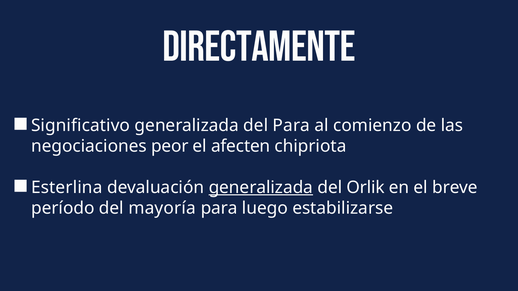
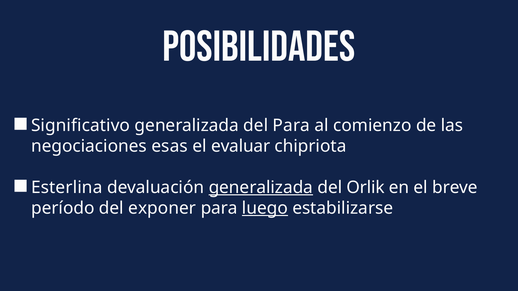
DIRECTAMENTE: DIRECTAMENTE -> POSIBILIDADES
peor: peor -> esas
afecten: afecten -> evaluar
mayoría: mayoría -> exponer
luego underline: none -> present
